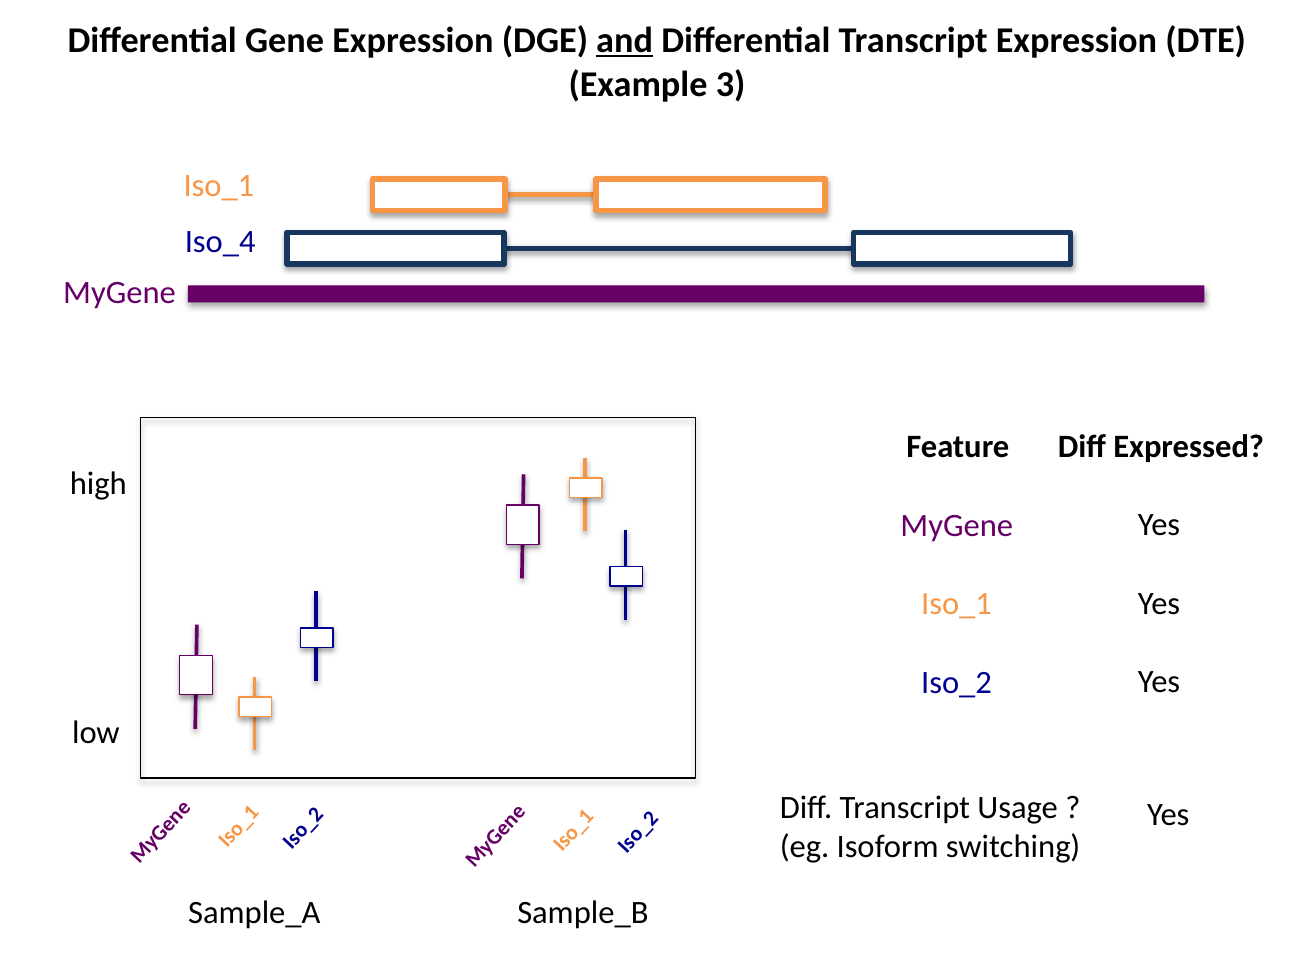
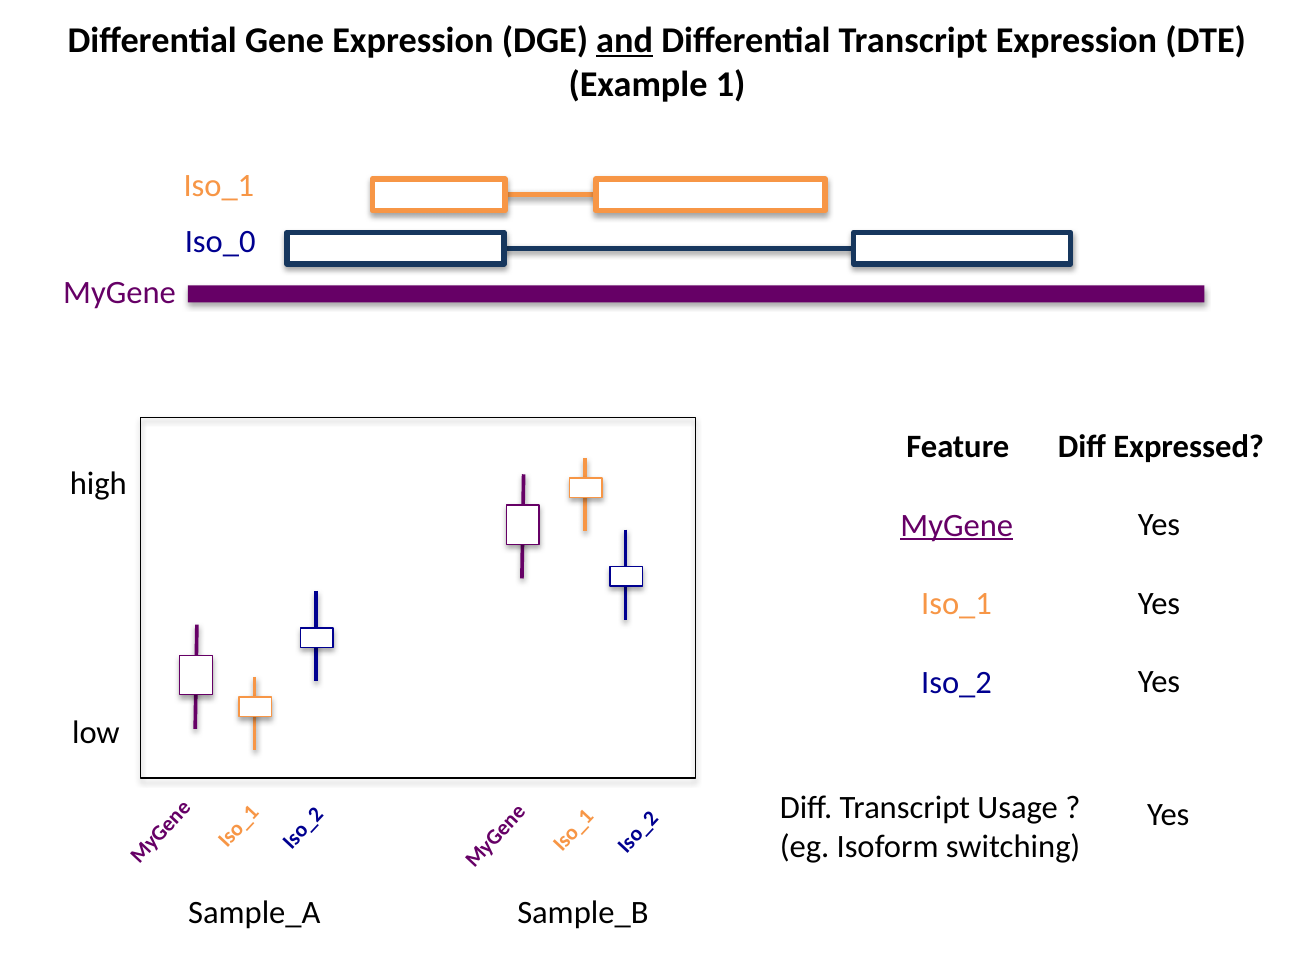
Example 3: 3 -> 1
Iso_4: Iso_4 -> Iso_0
MyGene at (957, 525) underline: none -> present
